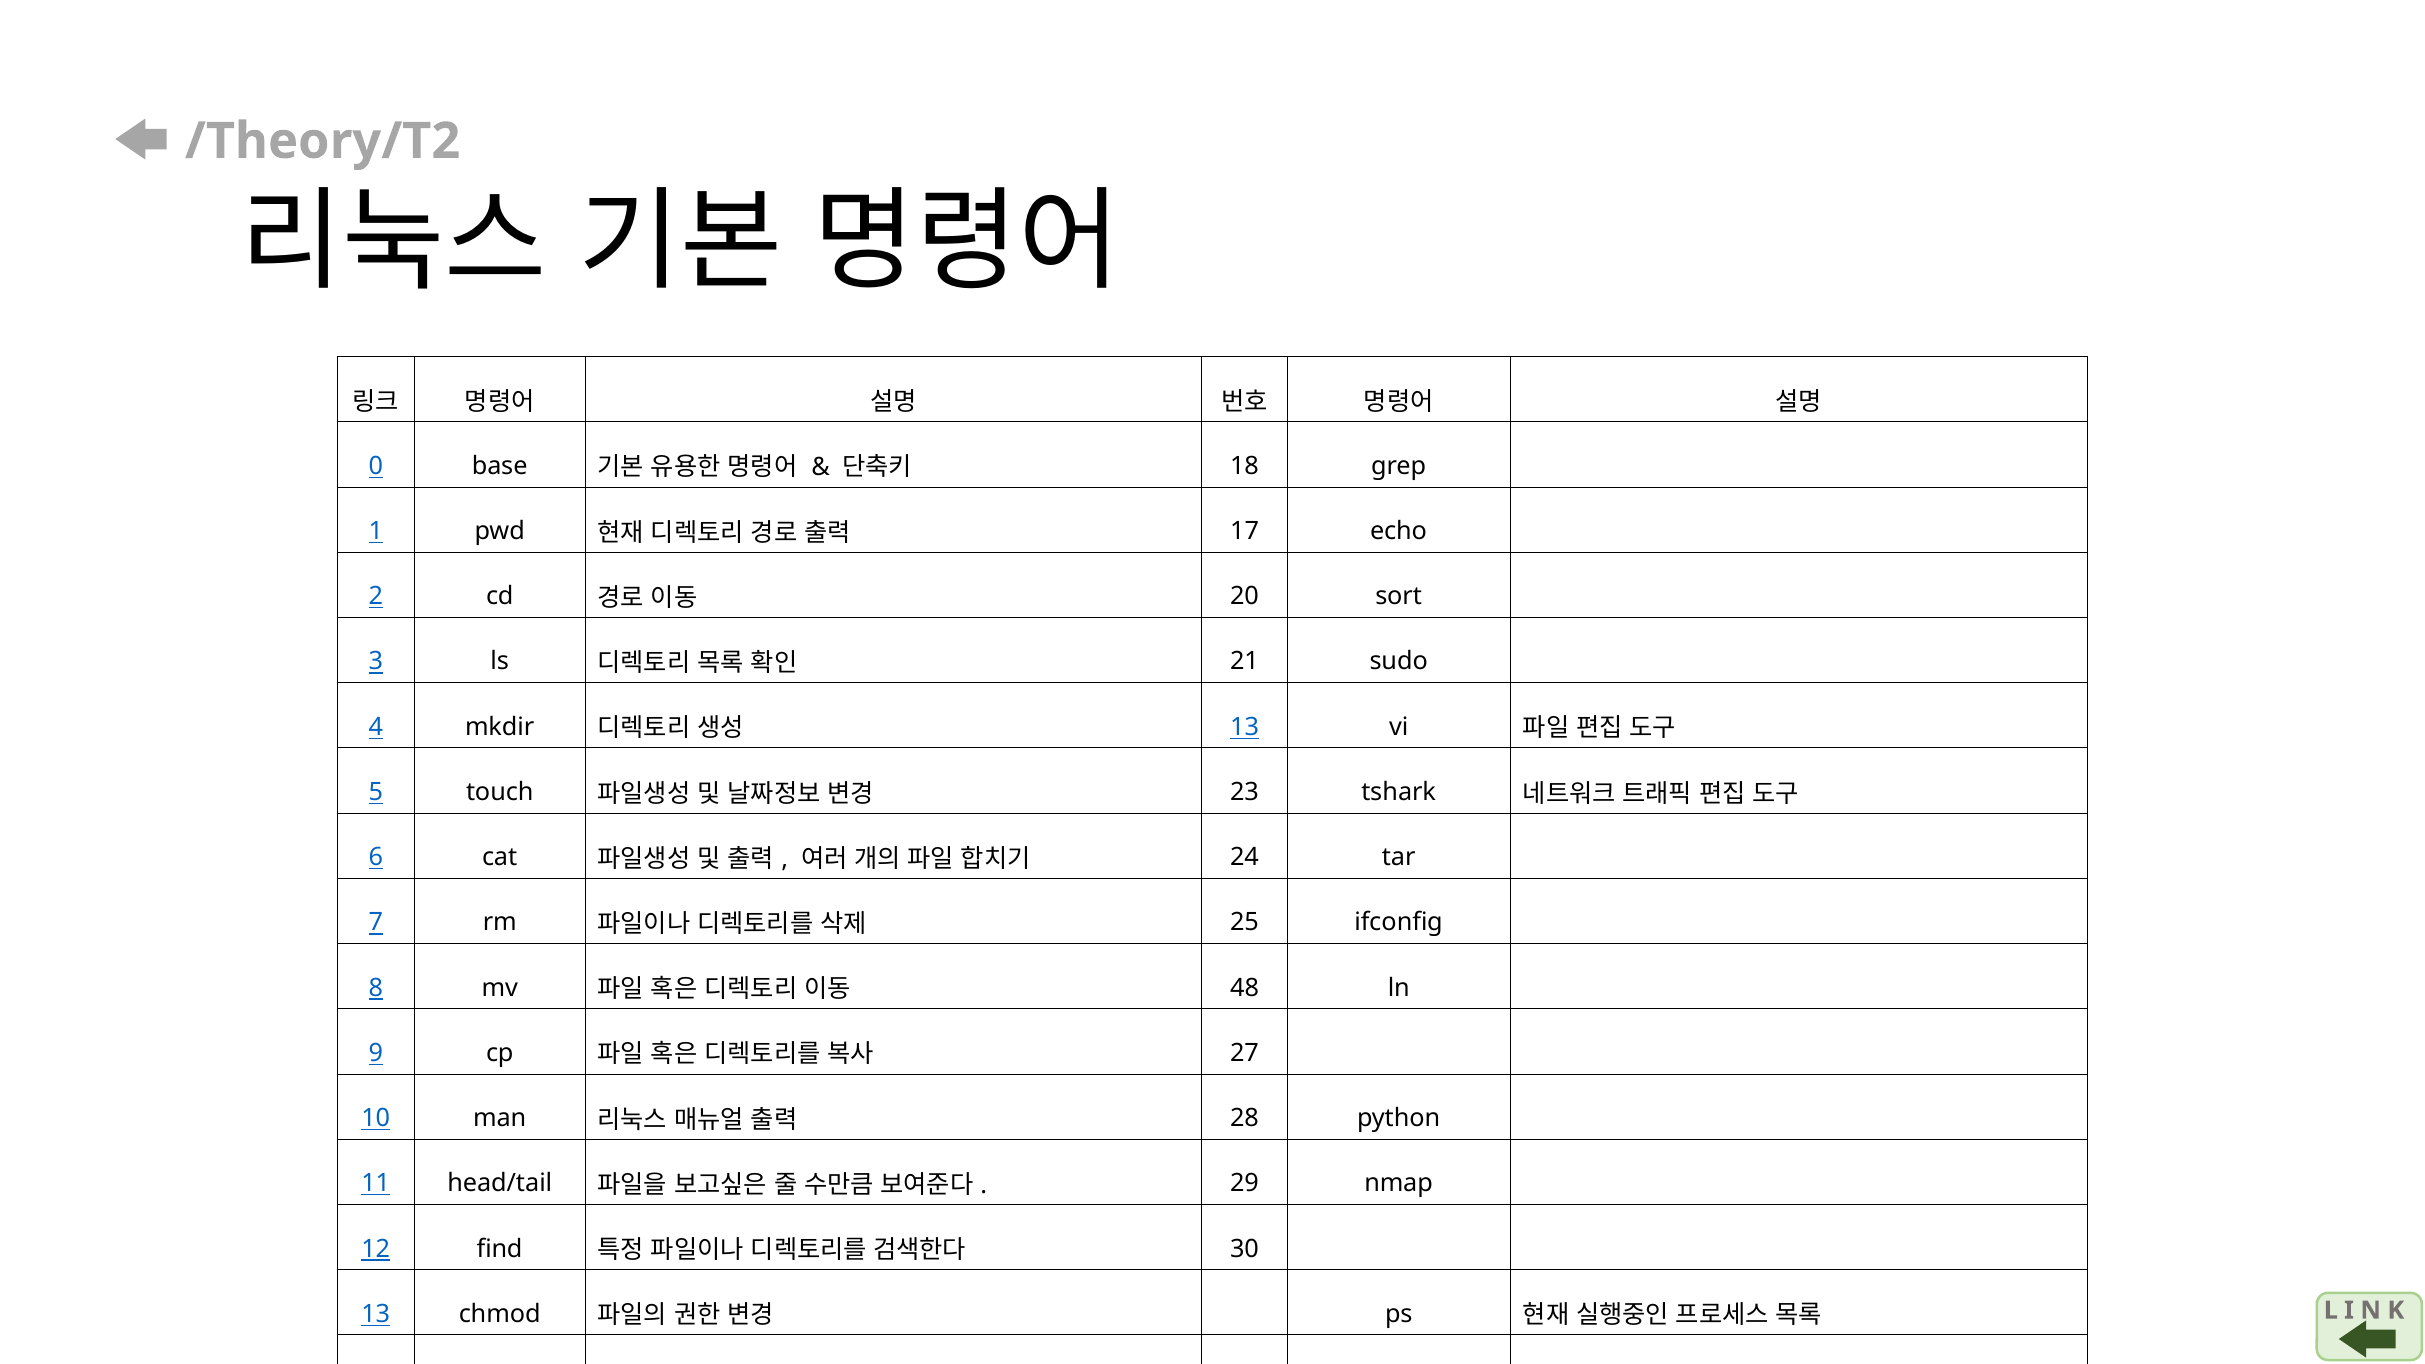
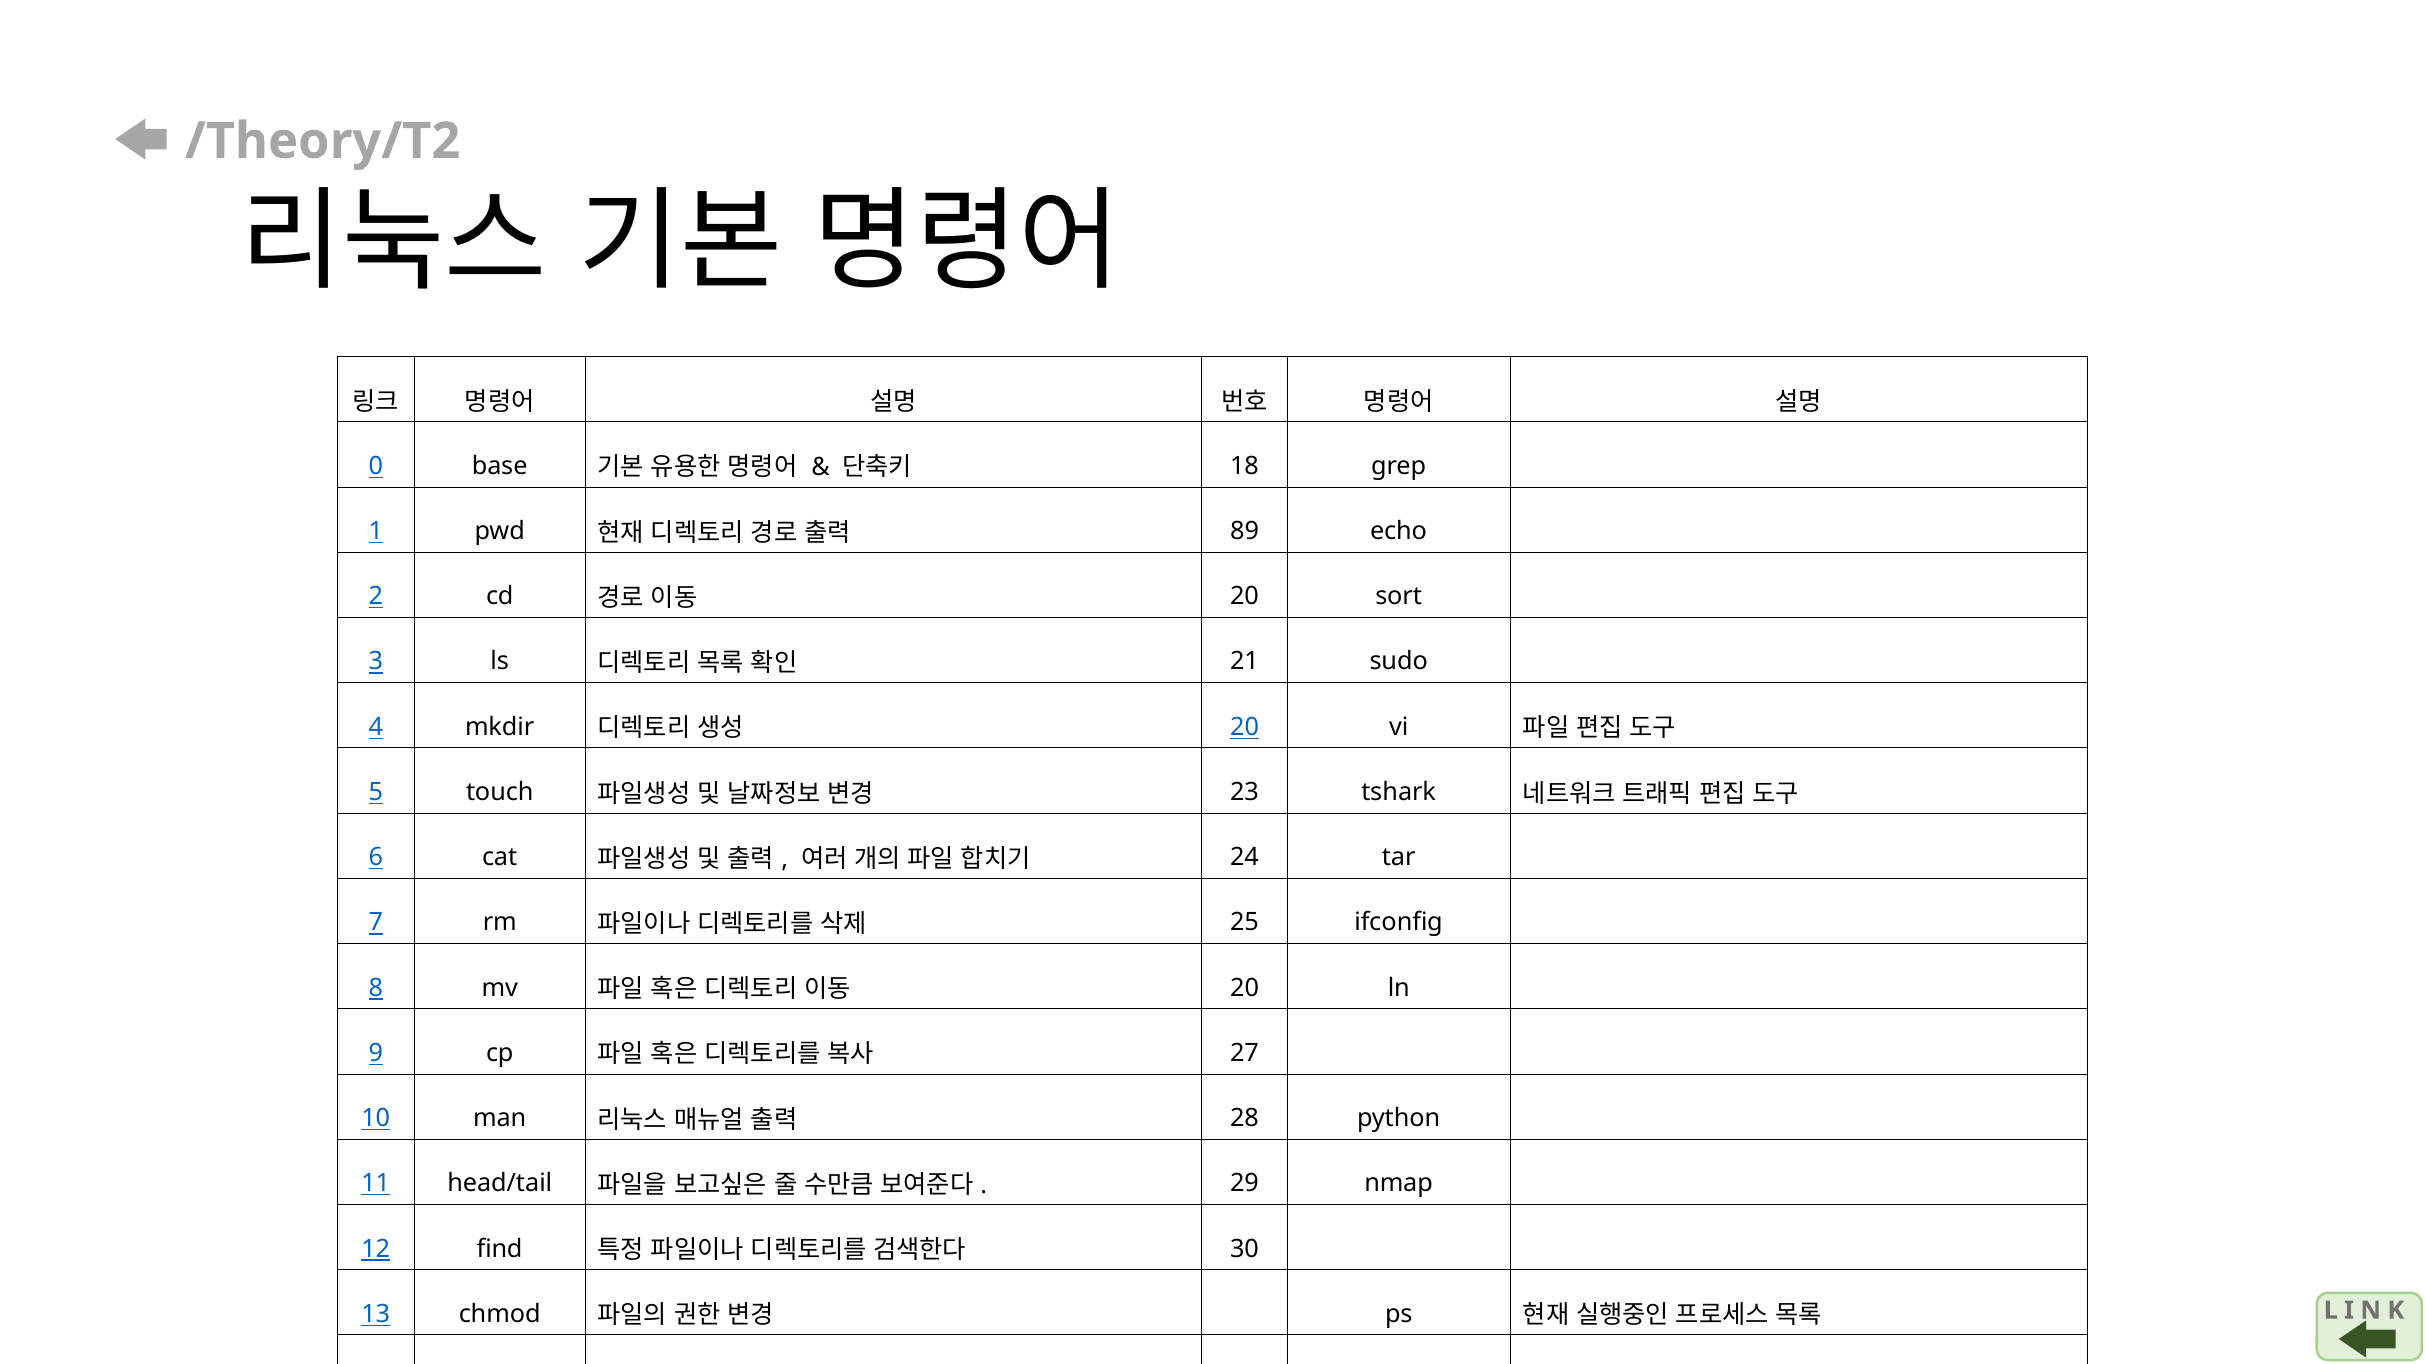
17 at (1245, 531): 17 -> 89
13 at (1245, 727): 13 -> 20
48 at (1245, 988): 48 -> 20
